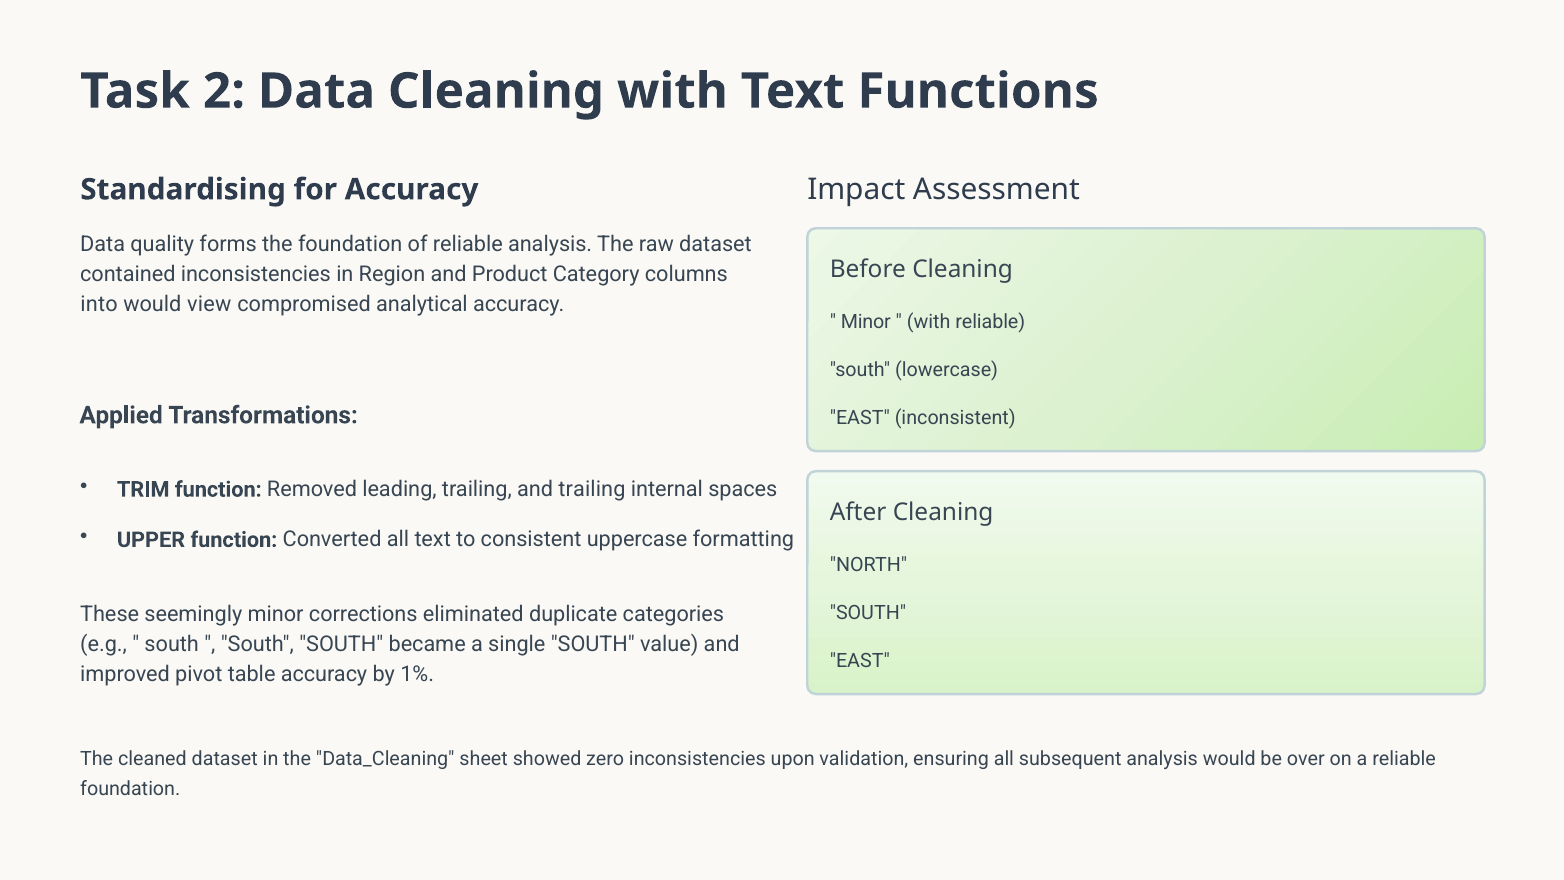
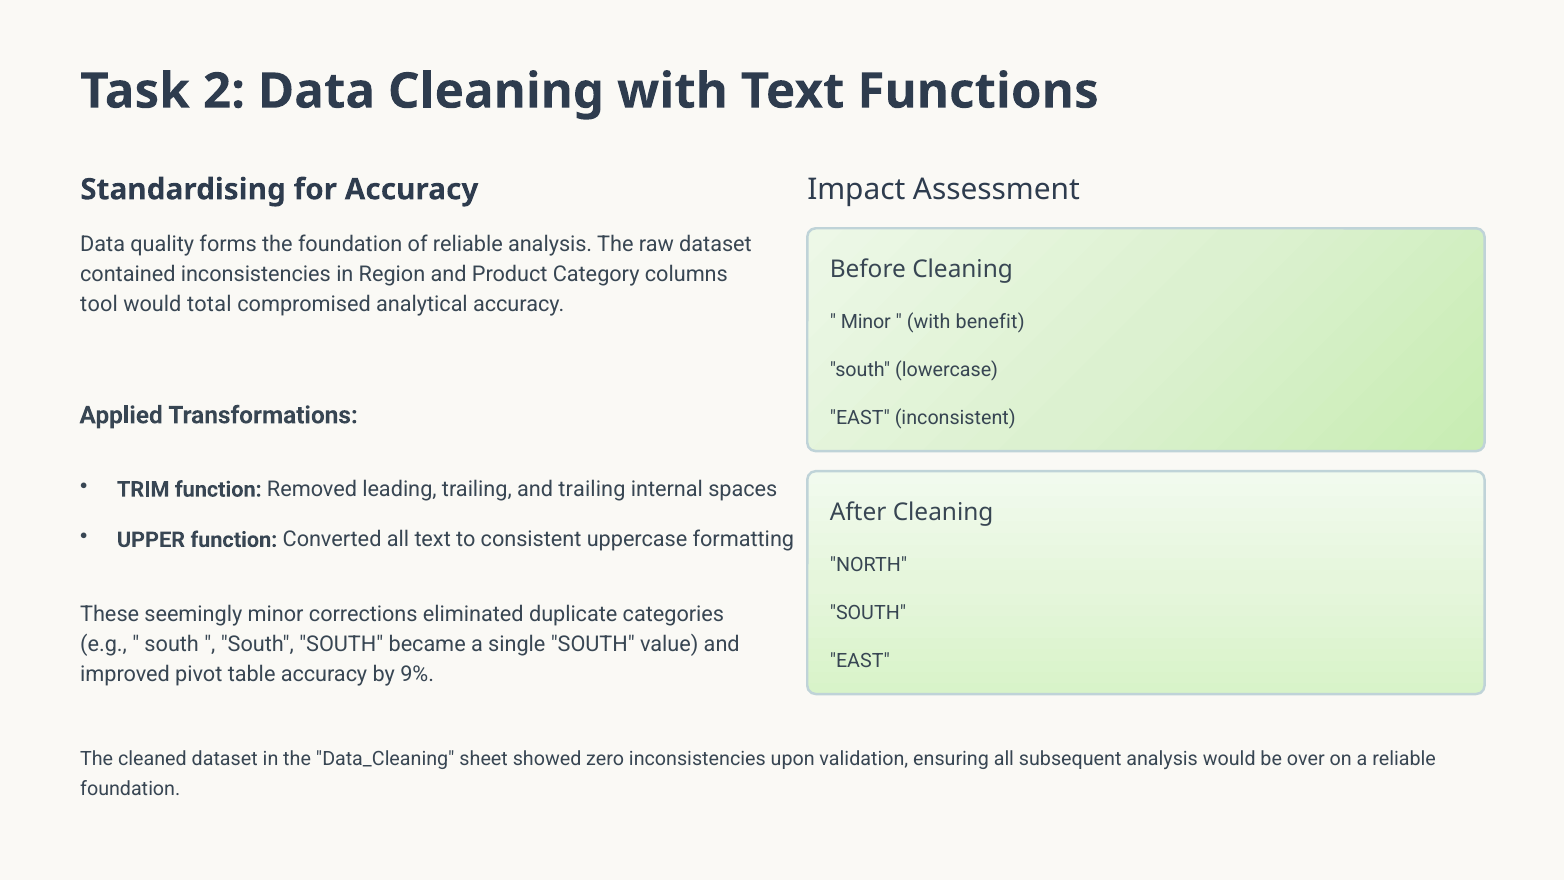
into: into -> tool
view: view -> total
with reliable: reliable -> benefit
1%: 1% -> 9%
